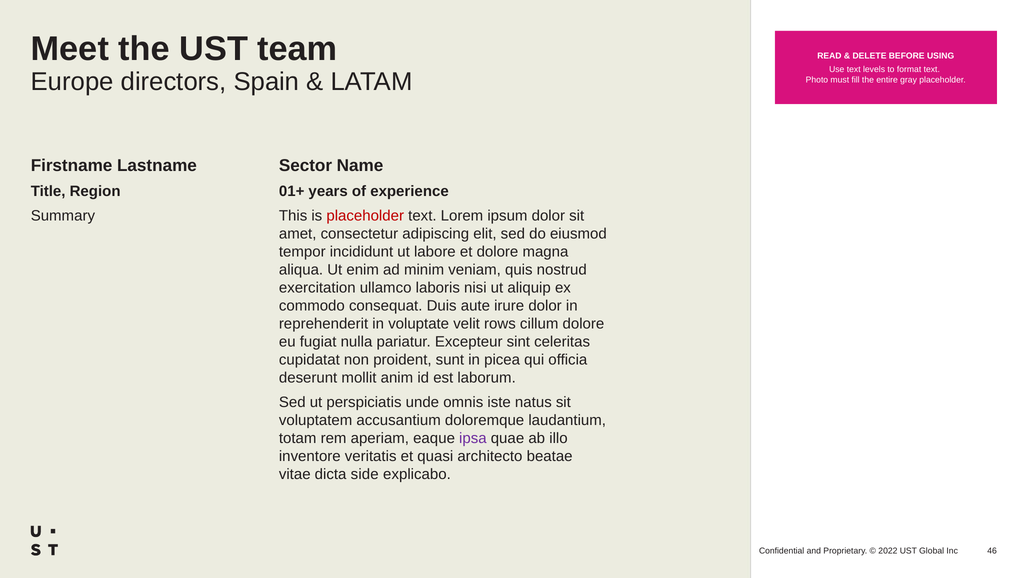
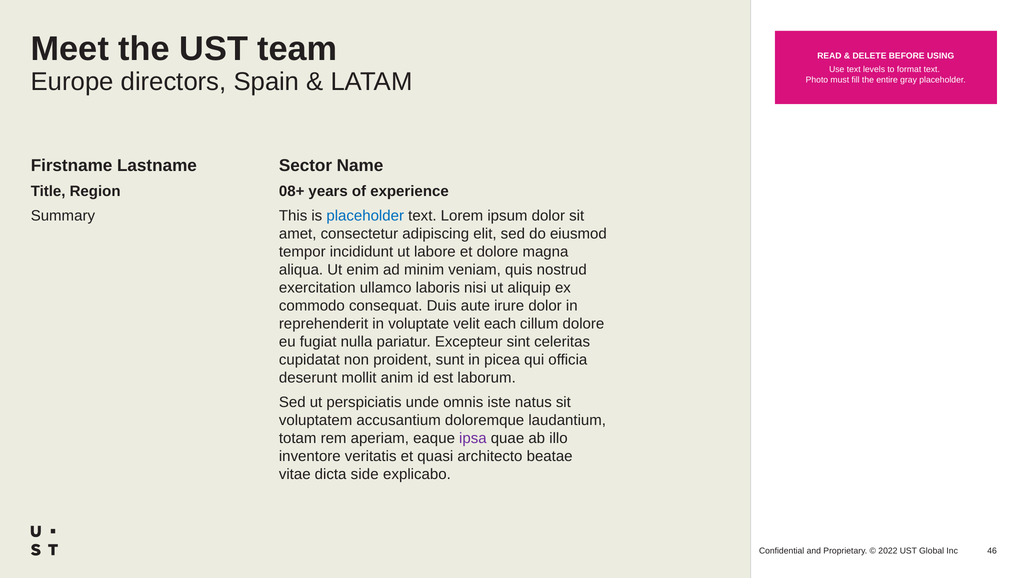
01+: 01+ -> 08+
placeholder at (365, 216) colour: red -> blue
rows: rows -> each
